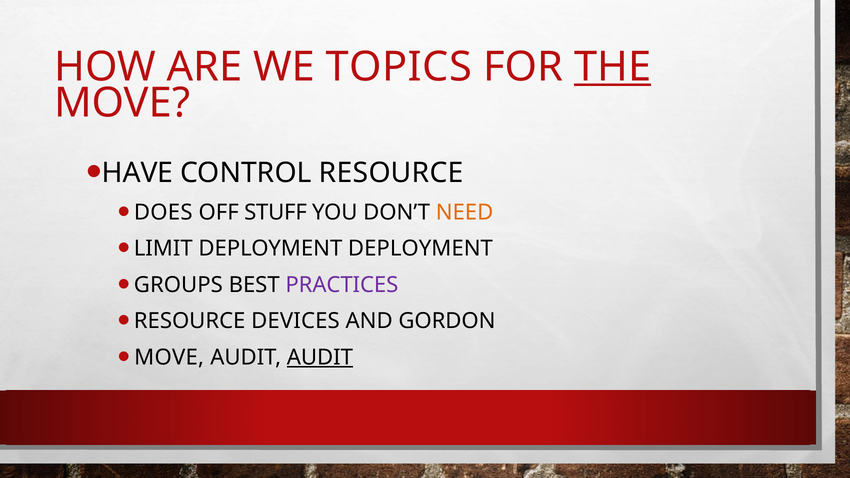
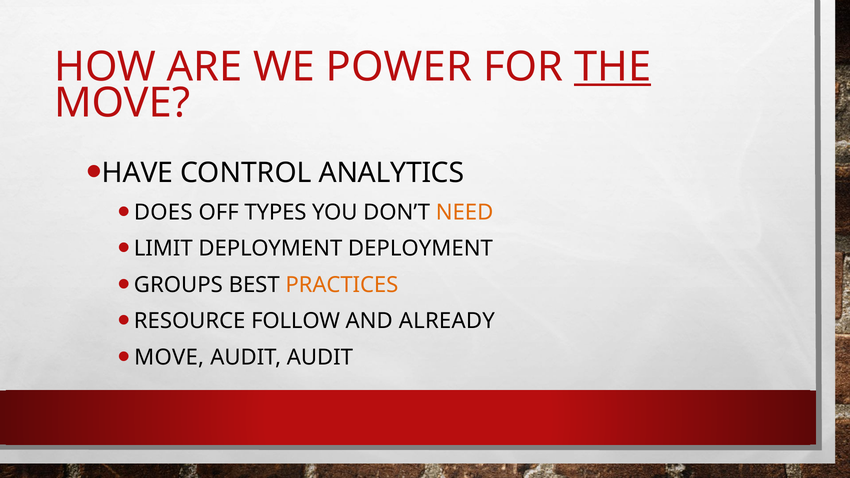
TOPICS: TOPICS -> POWER
CONTROL RESOURCE: RESOURCE -> ANALYTICS
STUFF: STUFF -> TYPES
PRACTICES colour: purple -> orange
DEVICES: DEVICES -> FOLLOW
GORDON: GORDON -> ALREADY
AUDIT at (320, 357) underline: present -> none
